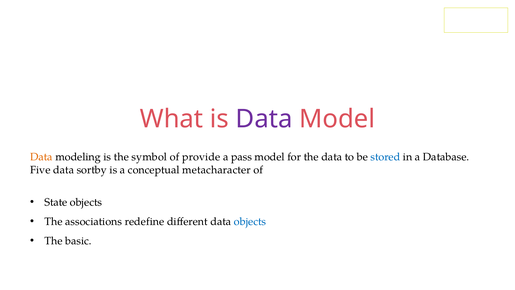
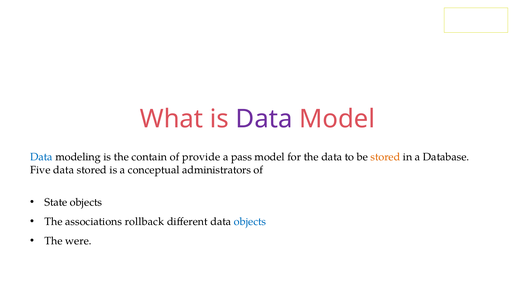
Data at (41, 157) colour: orange -> blue
symbol: symbol -> contain
stored at (385, 157) colour: blue -> orange
data sortby: sortby -> stored
metacharacter: metacharacter -> administrators
redefine: redefine -> rollback
basic: basic -> were
